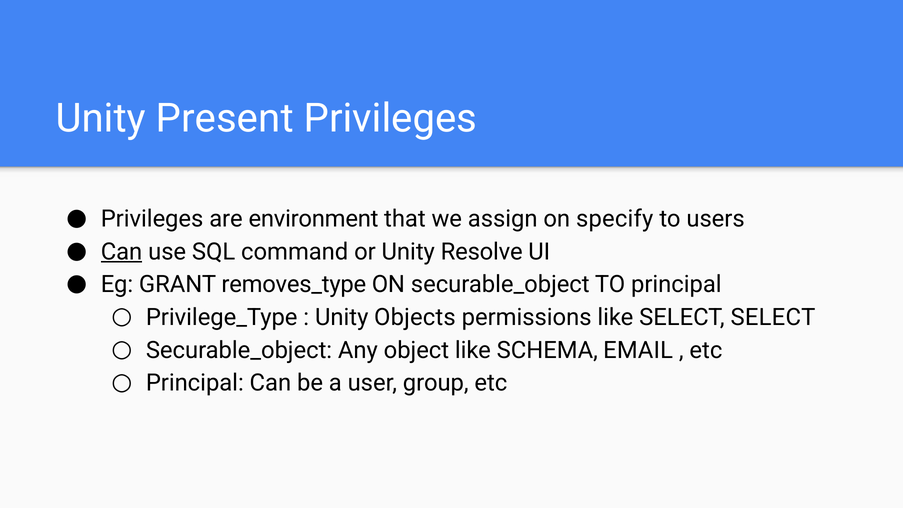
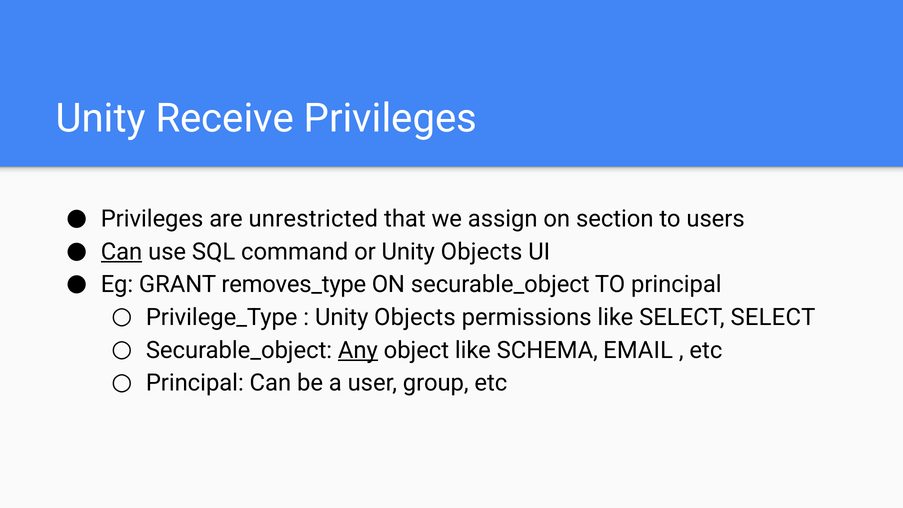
Present: Present -> Receive
environment: environment -> unrestricted
specify: specify -> section
or Unity Resolve: Resolve -> Objects
Any underline: none -> present
